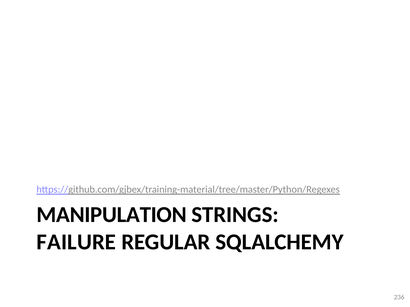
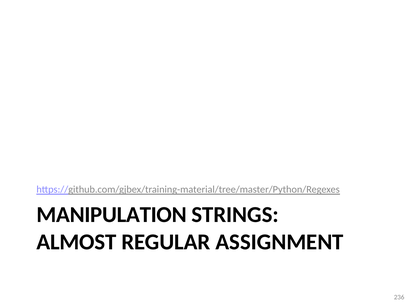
FAILURE: FAILURE -> ALMOST
SQLALCHEMY: SQLALCHEMY -> ASSIGNMENT
